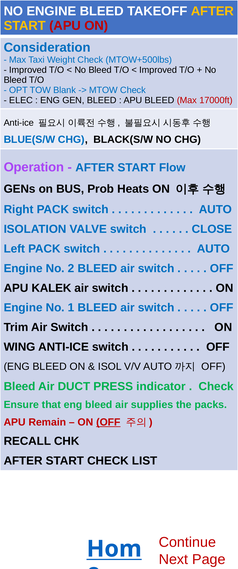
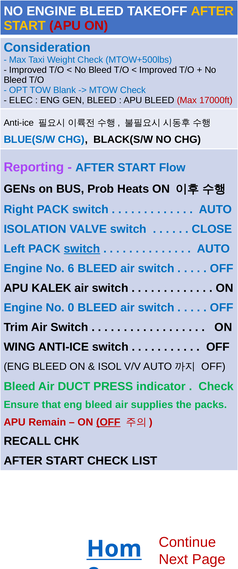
Operation: Operation -> Reporting
switch at (82, 249) underline: none -> present
2: 2 -> 6
1: 1 -> 0
